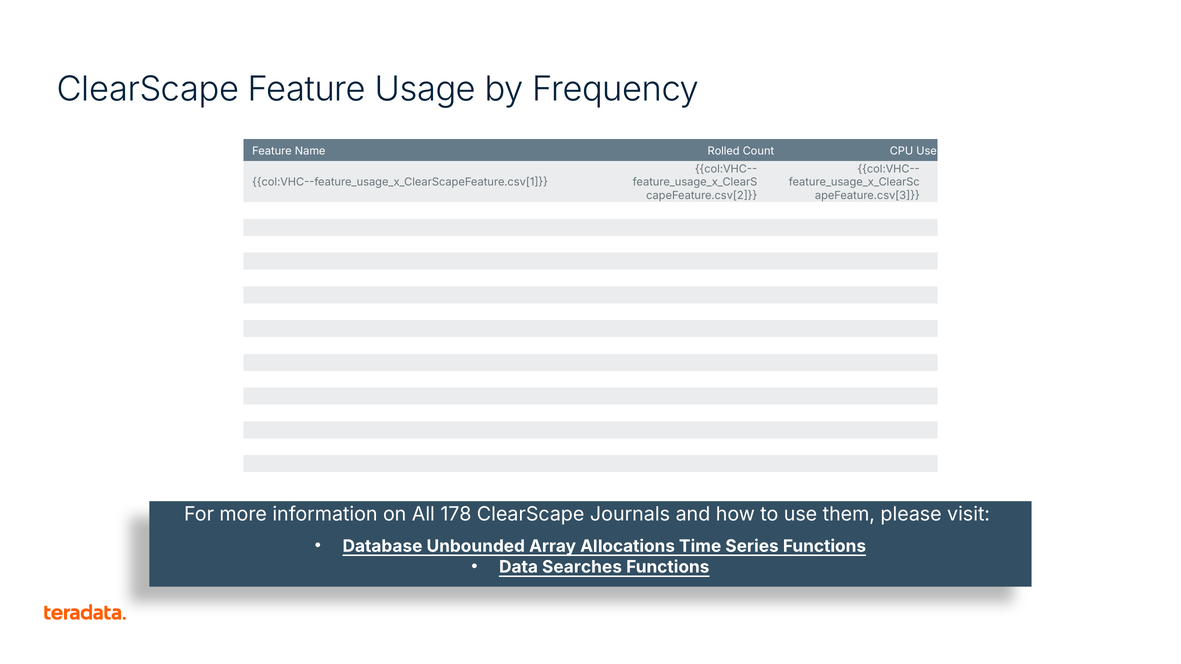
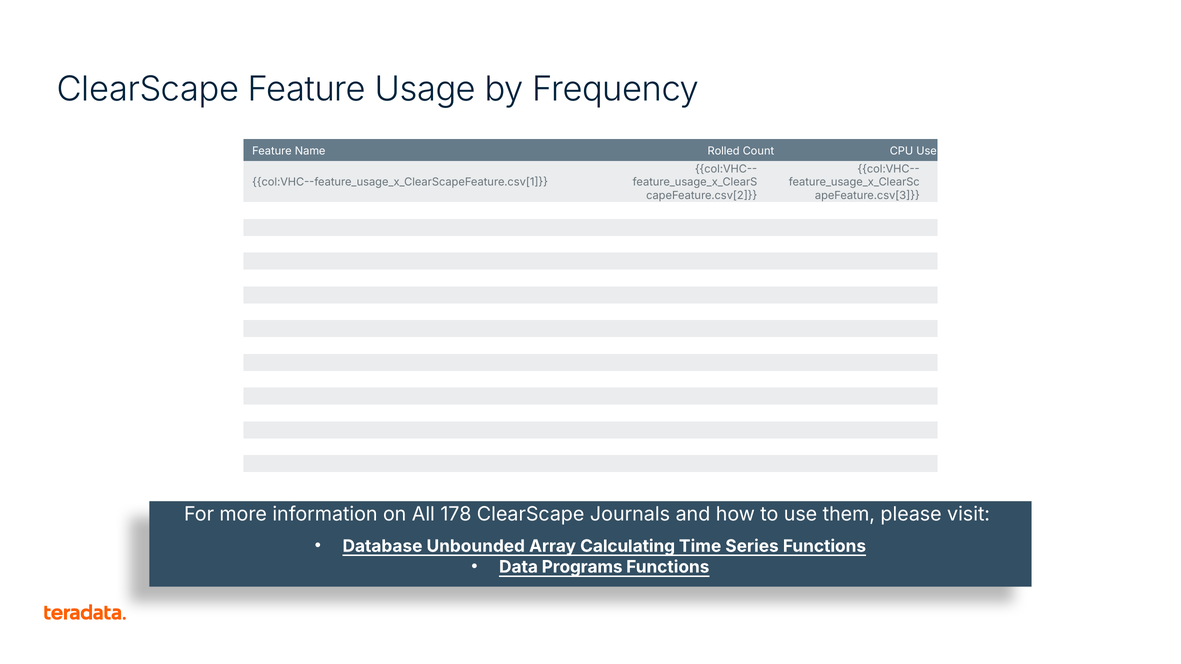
Allocations: Allocations -> Calculating
Searches: Searches -> Programs
